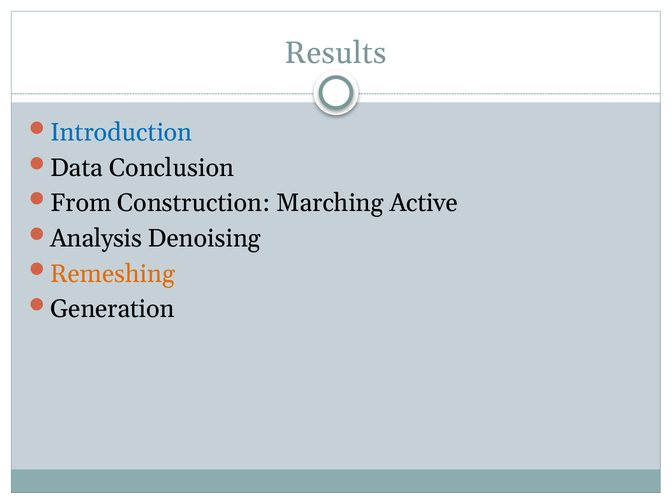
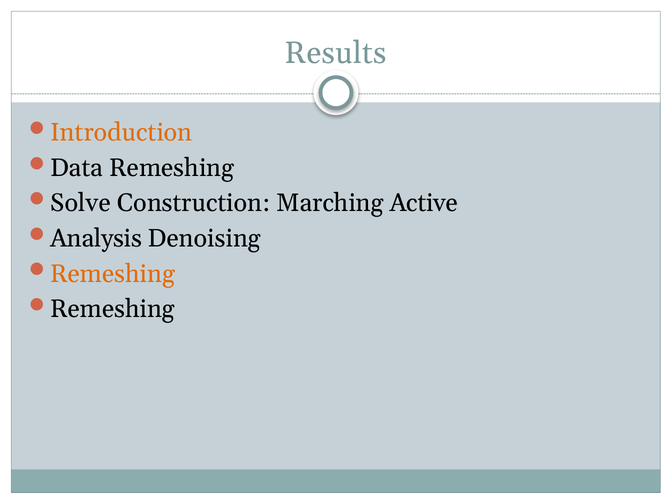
Introduction colour: blue -> orange
Data Conclusion: Conclusion -> Remeshing
From: From -> Solve
Generation at (112, 309): Generation -> Remeshing
